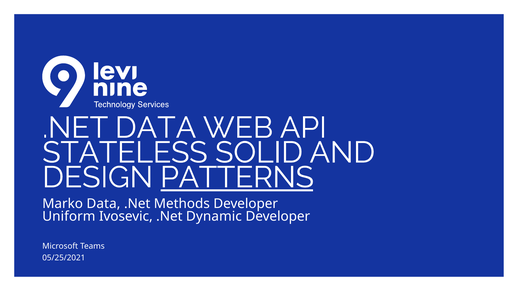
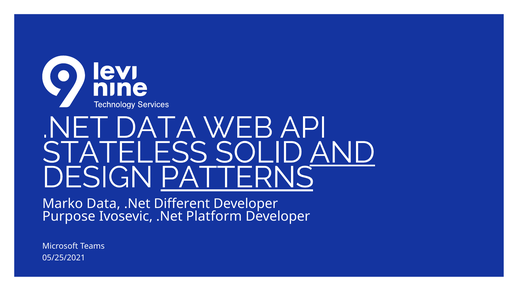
AND underline: none -> present
Methods: Methods -> Different
Uniform: Uniform -> Purpose
Dynamic: Dynamic -> Platform
